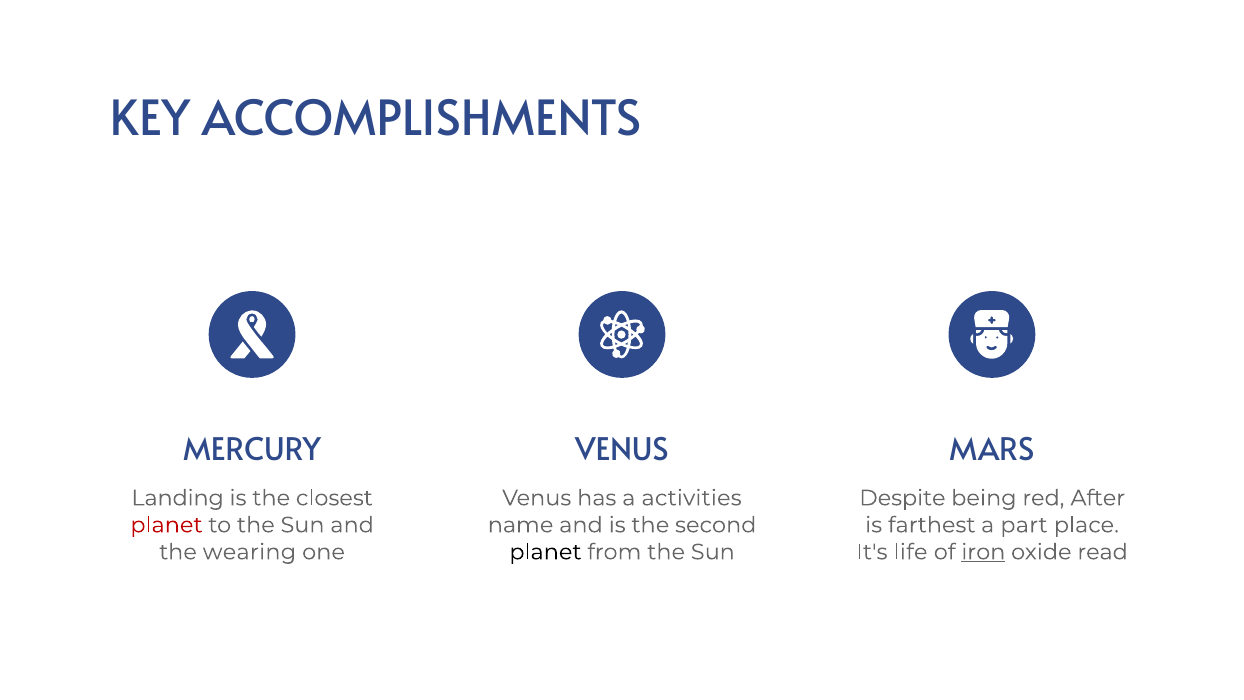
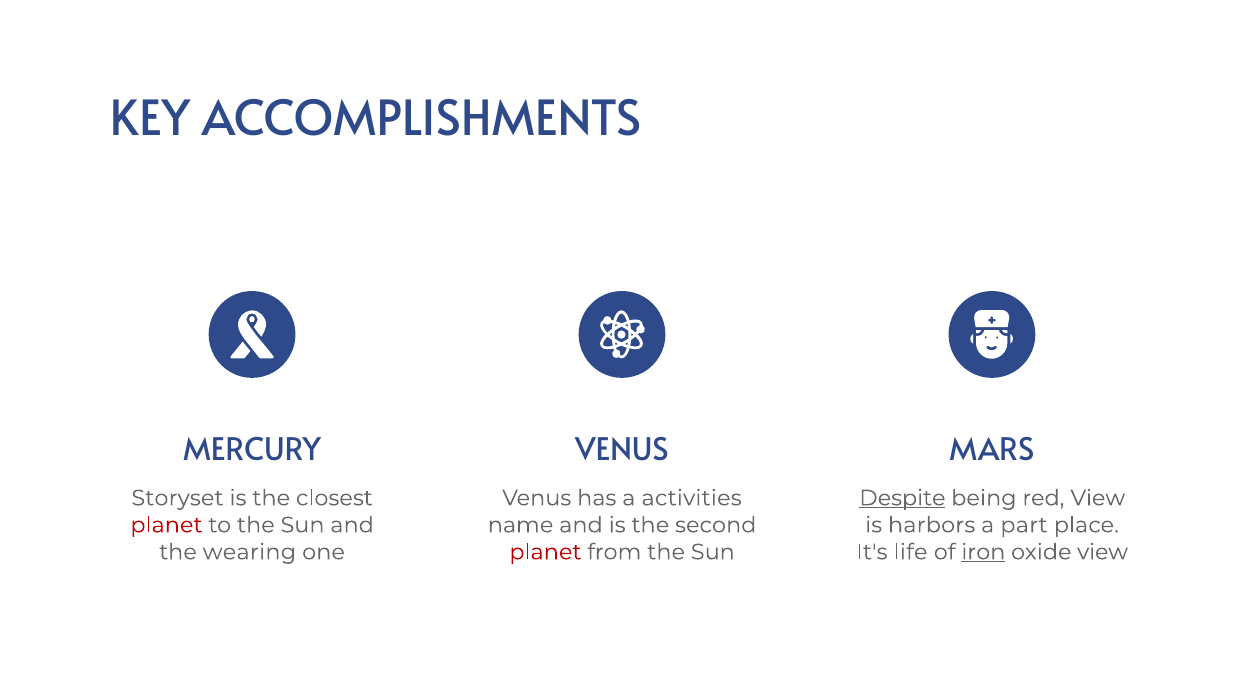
Landing: Landing -> Storyset
Despite underline: none -> present
red After: After -> View
farthest: farthest -> harbors
planet at (545, 552) colour: black -> red
oxide read: read -> view
